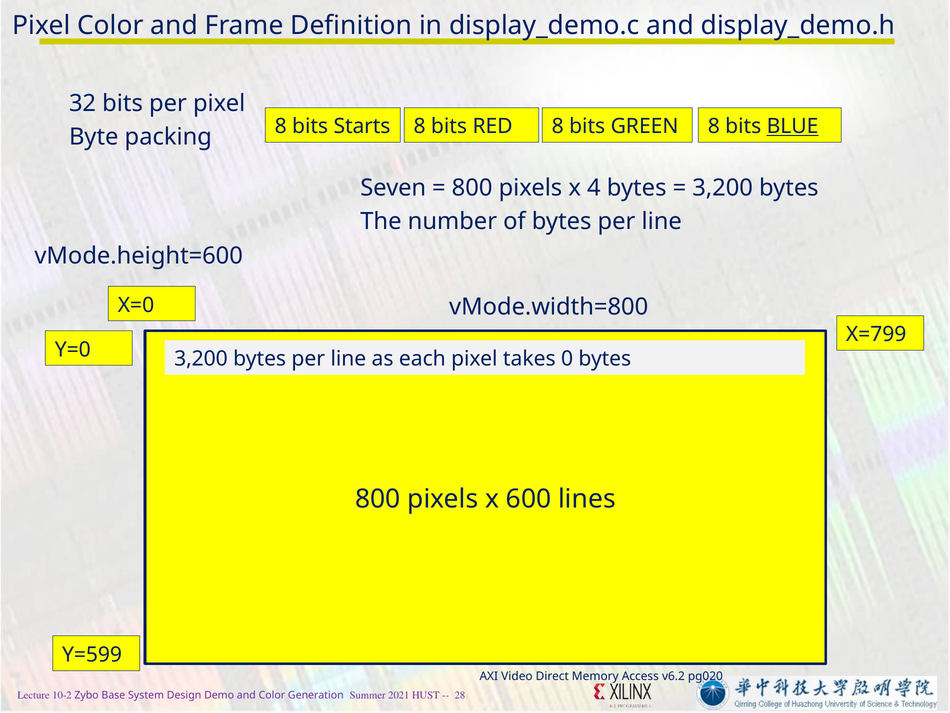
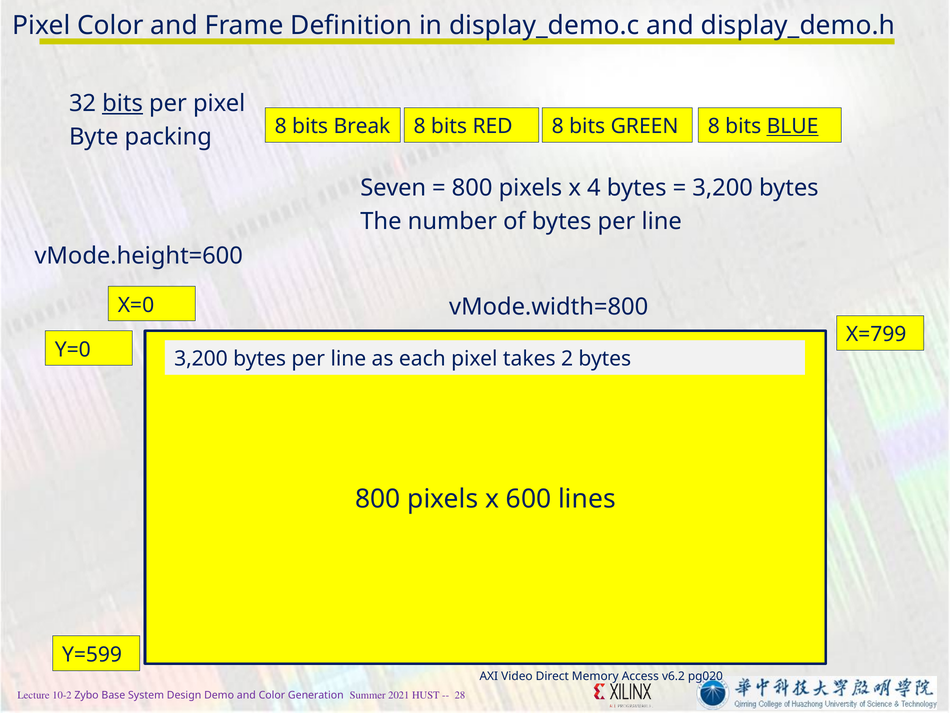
bits at (123, 103) underline: none -> present
Starts: Starts -> Break
0: 0 -> 2
